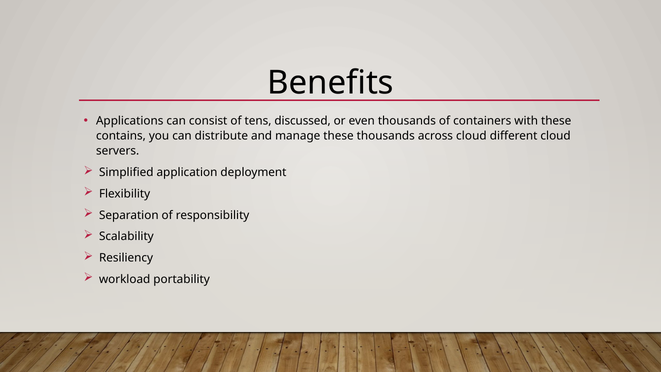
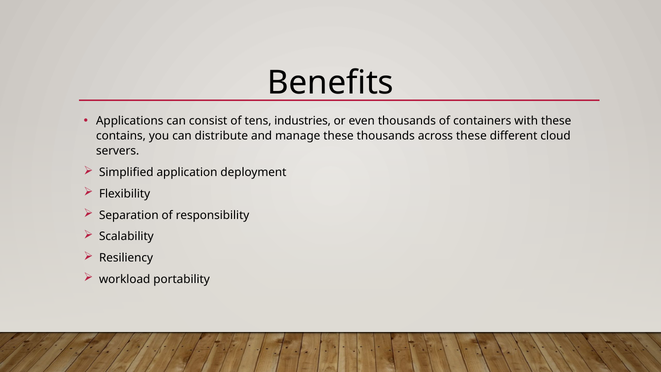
discussed: discussed -> industries
across cloud: cloud -> these
